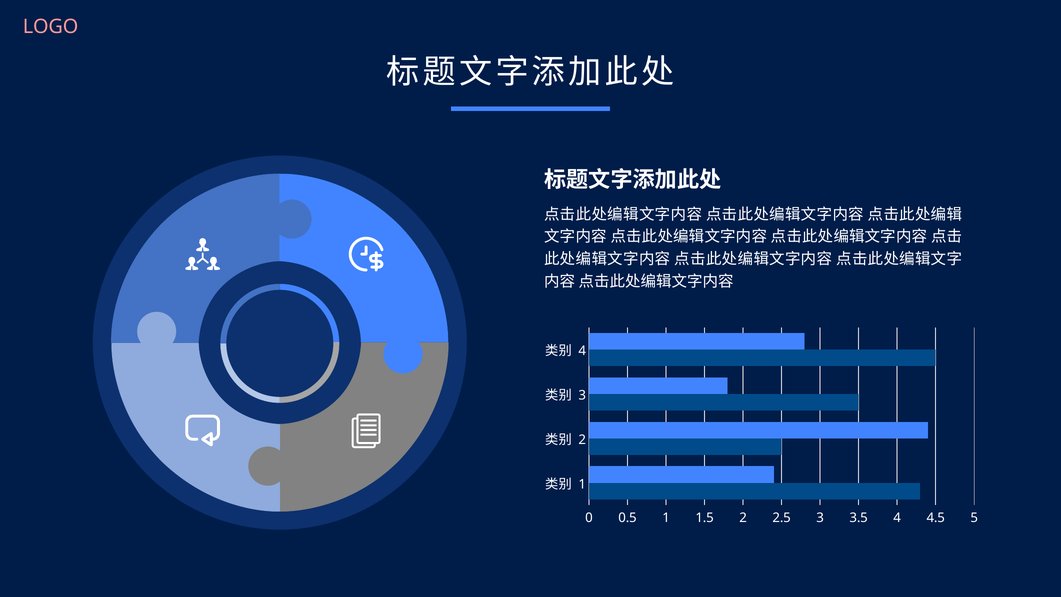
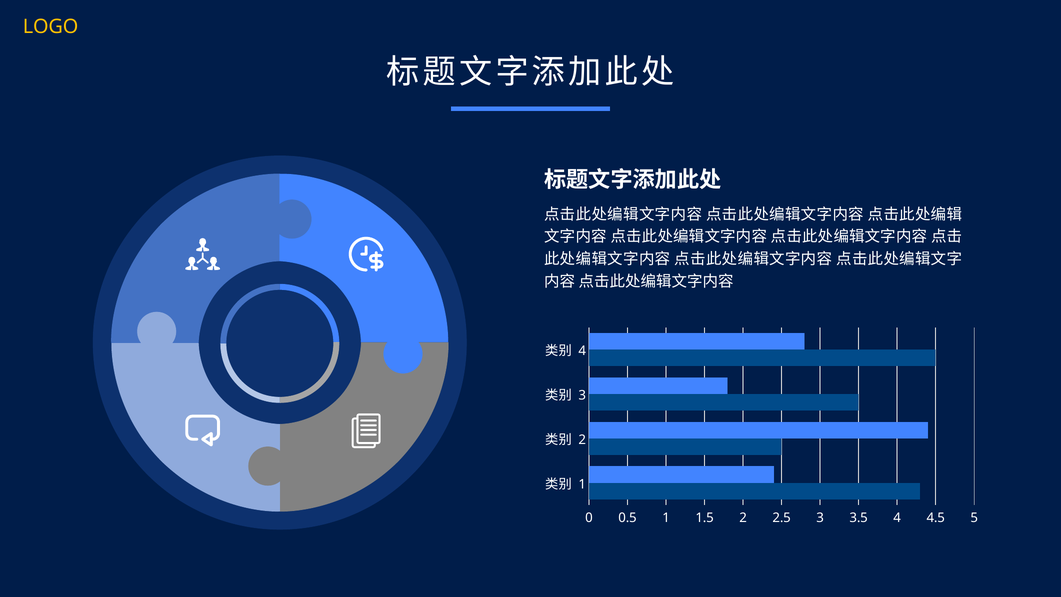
LOGO colour: pink -> yellow
